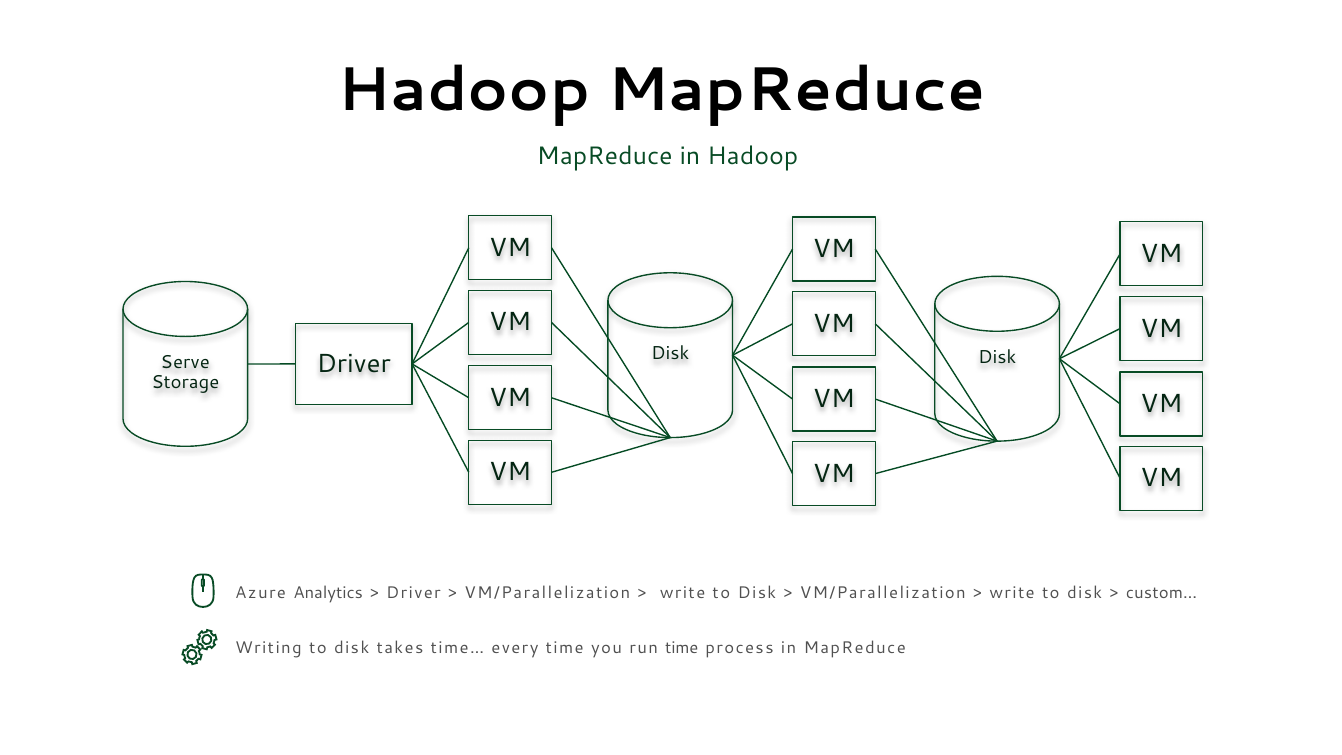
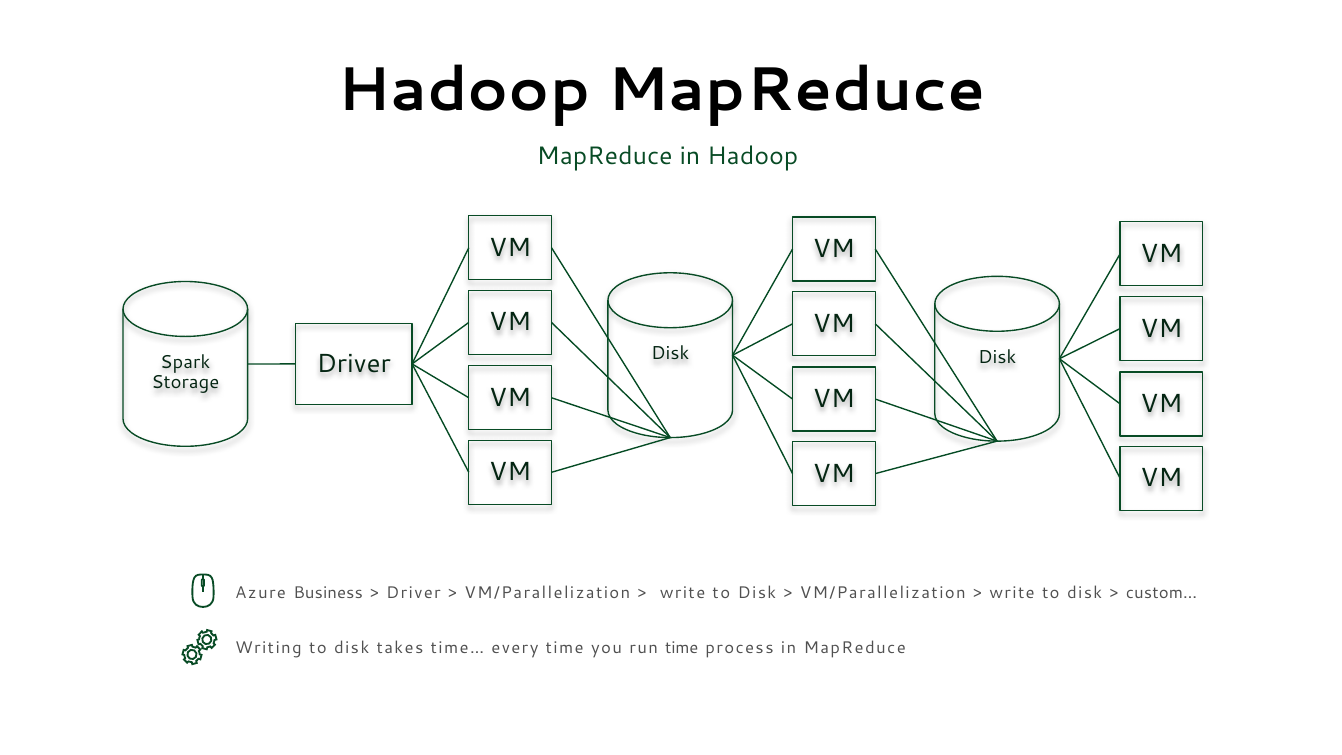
Serve: Serve -> Spark
Analytics: Analytics -> Business
